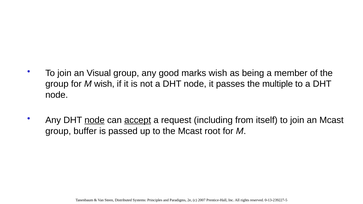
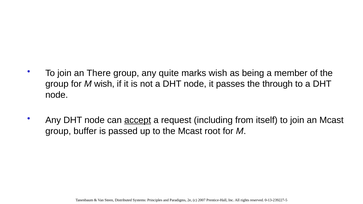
Visual: Visual -> There
good: good -> quite
multiple: multiple -> through
node at (95, 120) underline: present -> none
